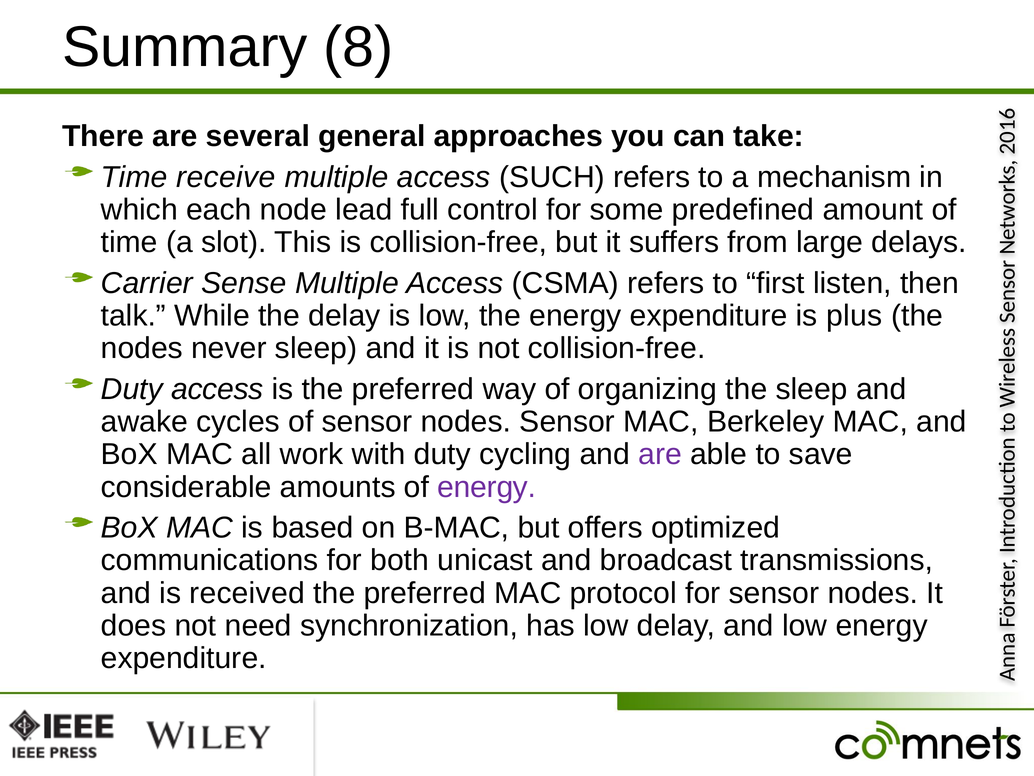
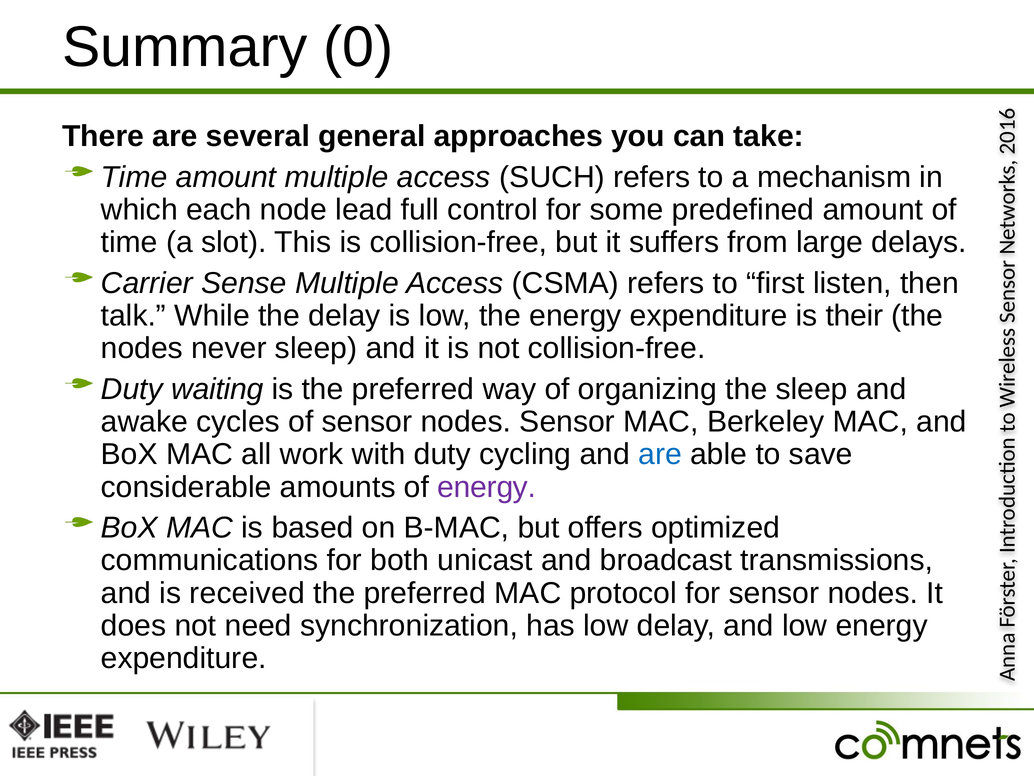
Summary 8: 8 -> 0
Time receive: receive -> amount
plus: plus -> their
Duty access: access -> waiting
are at (660, 454) colour: purple -> blue
